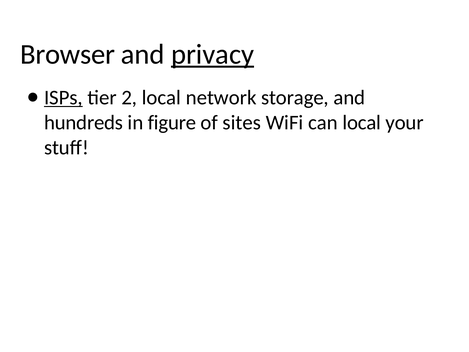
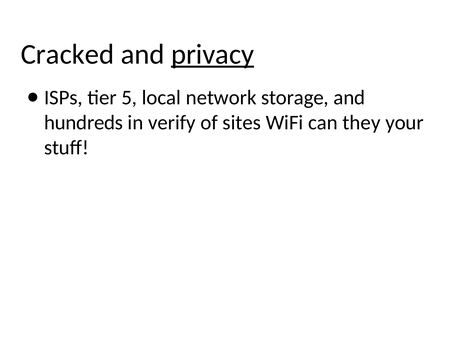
Browser: Browser -> Cracked
ISPs underline: present -> none
2: 2 -> 5
figure: figure -> verify
can local: local -> they
